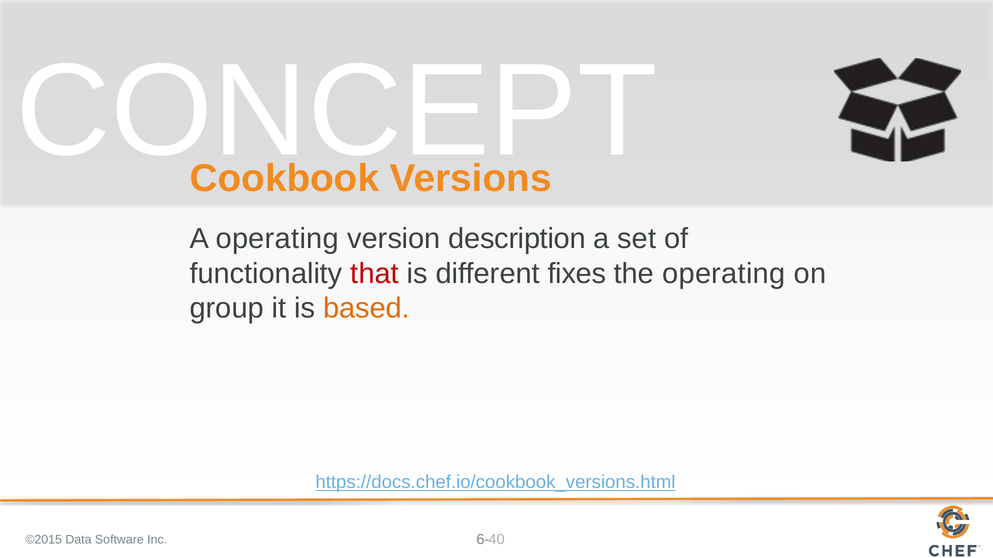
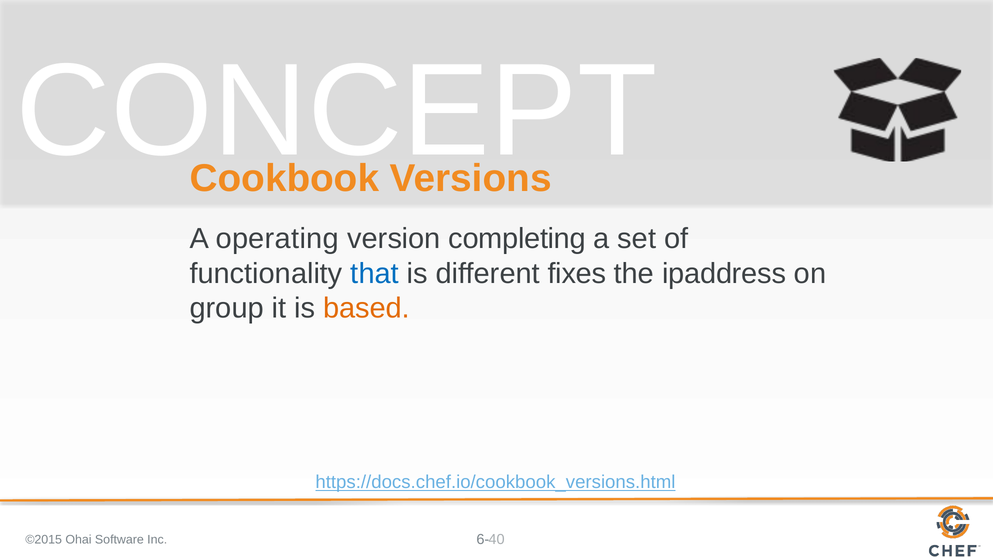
description: description -> completing
that colour: red -> blue
the operating: operating -> ipaddress
Data: Data -> Ohai
